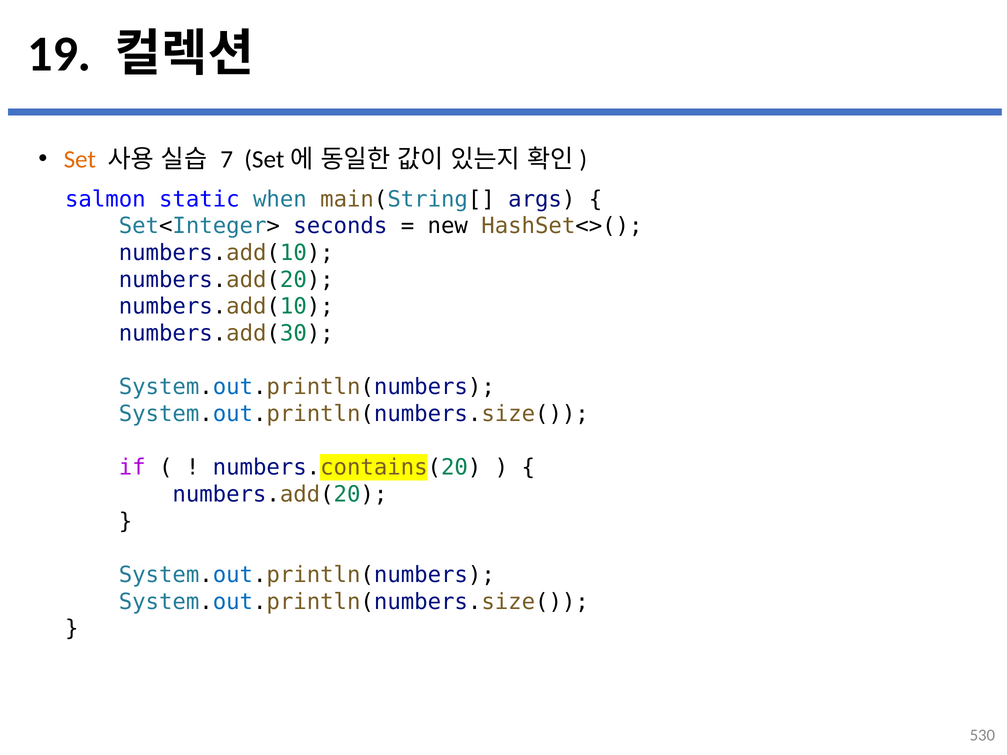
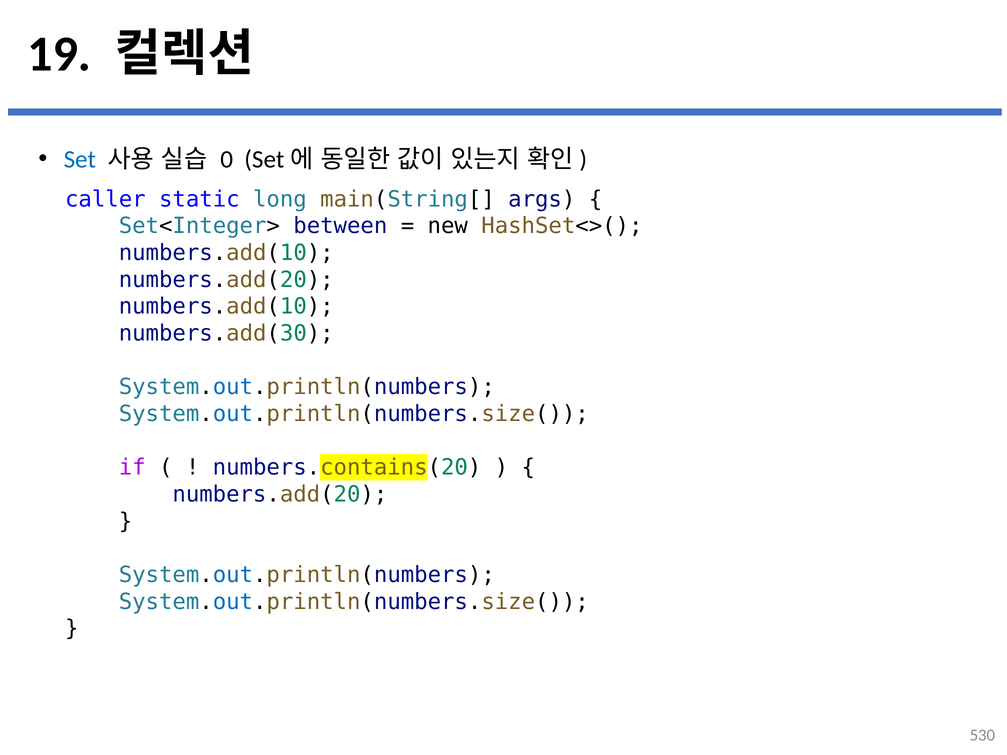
Set colour: orange -> blue
7: 7 -> 0
salmon: salmon -> caller
when: when -> long
seconds: seconds -> between
